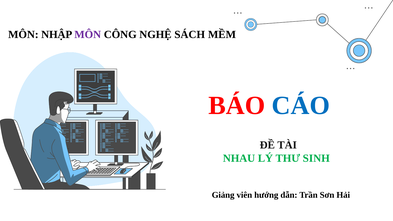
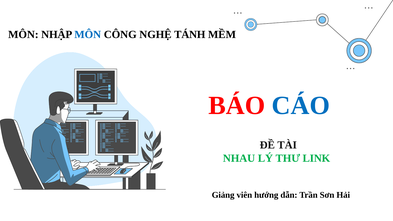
MÔN at (88, 35) colour: purple -> blue
SÁCH: SÁCH -> TÁNH
SINH: SINH -> LINK
